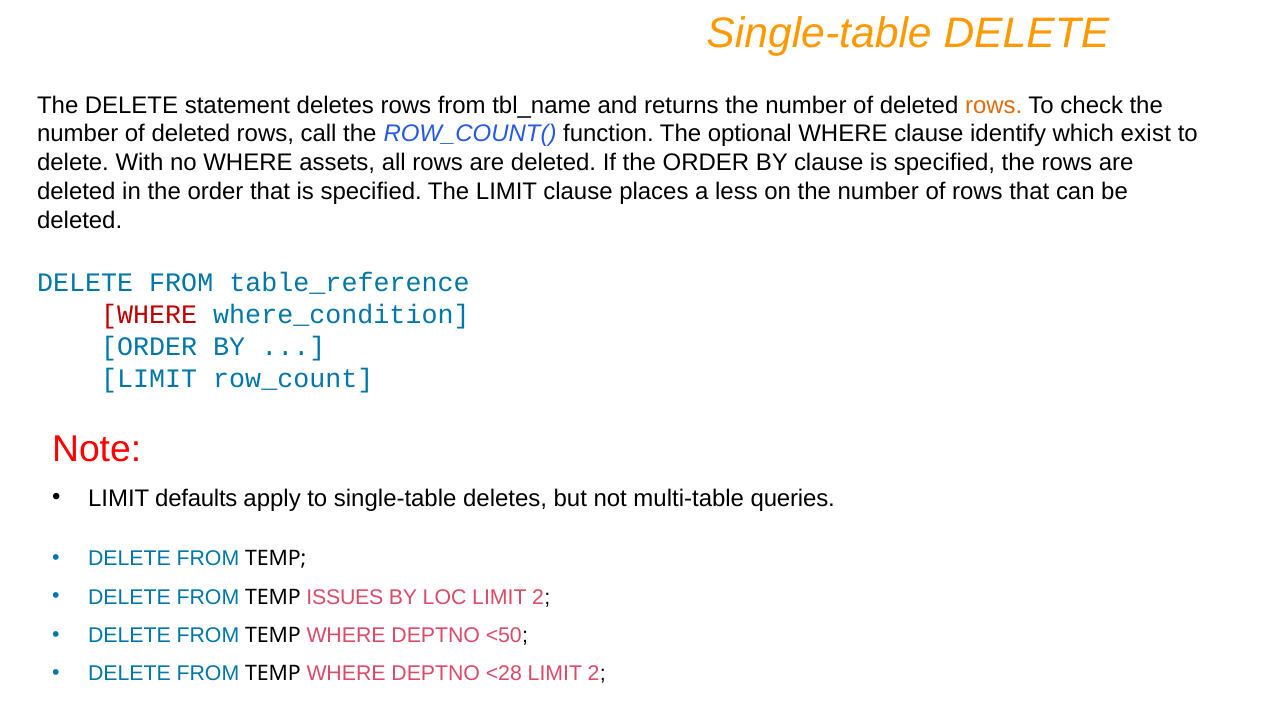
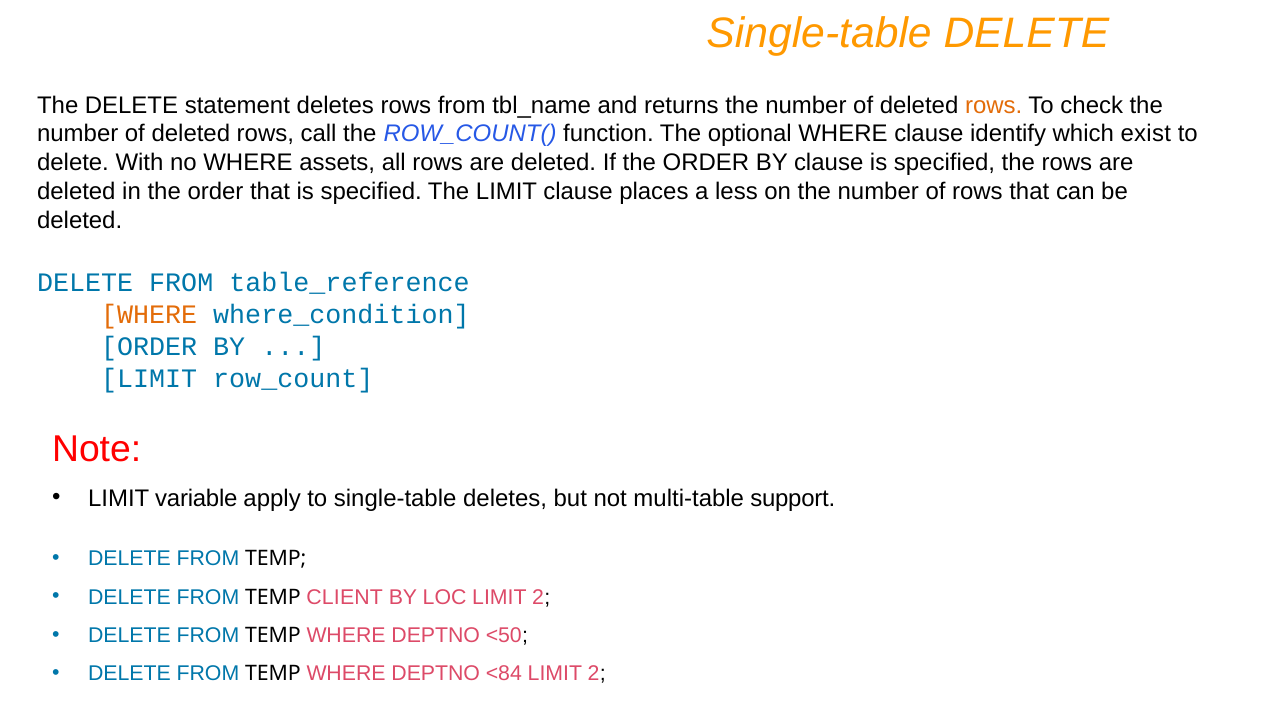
WHERE at (149, 315) colour: red -> orange
defaults: defaults -> variable
queries: queries -> support
ISSUES: ISSUES -> CLIENT
<28: <28 -> <84
